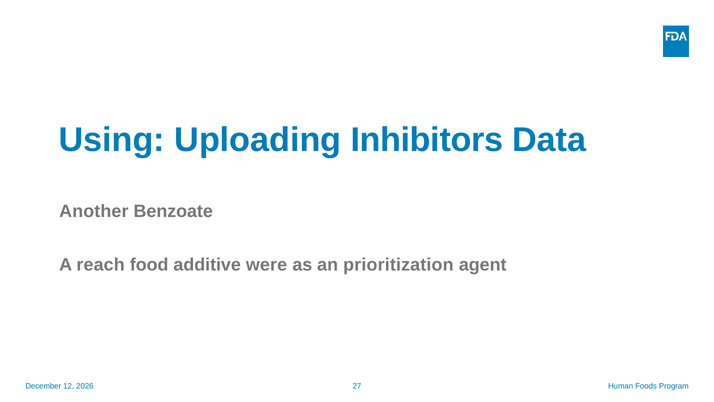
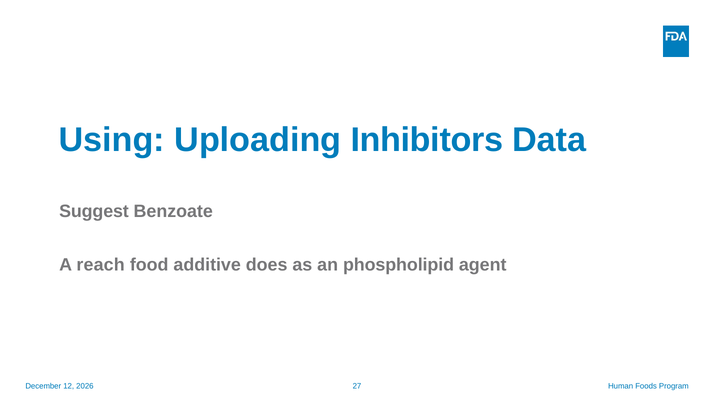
Another: Another -> Suggest
were: were -> does
prioritization: prioritization -> phospholipid
